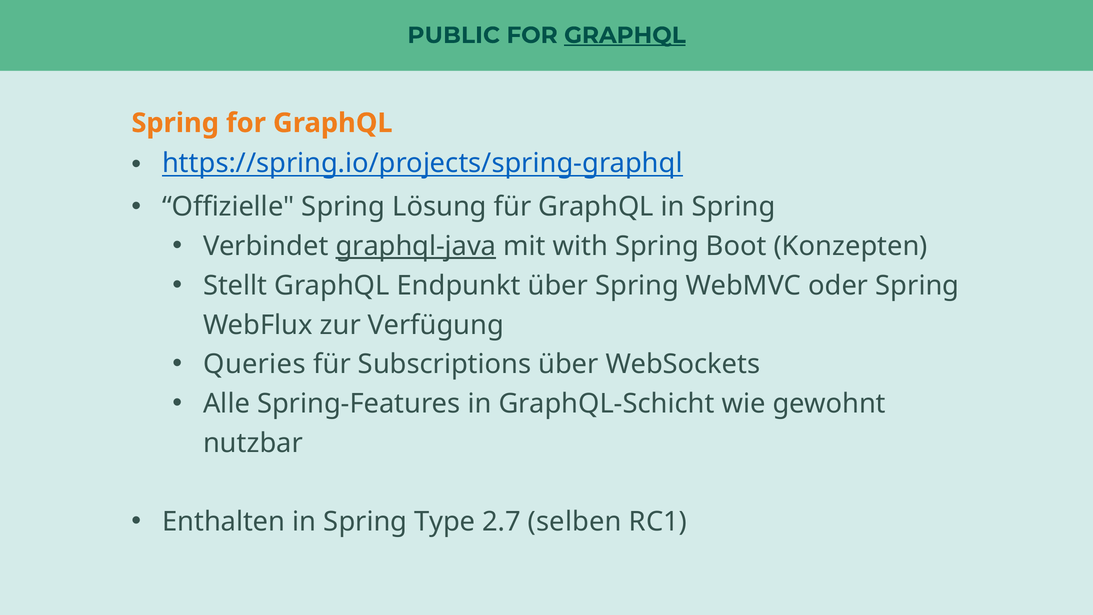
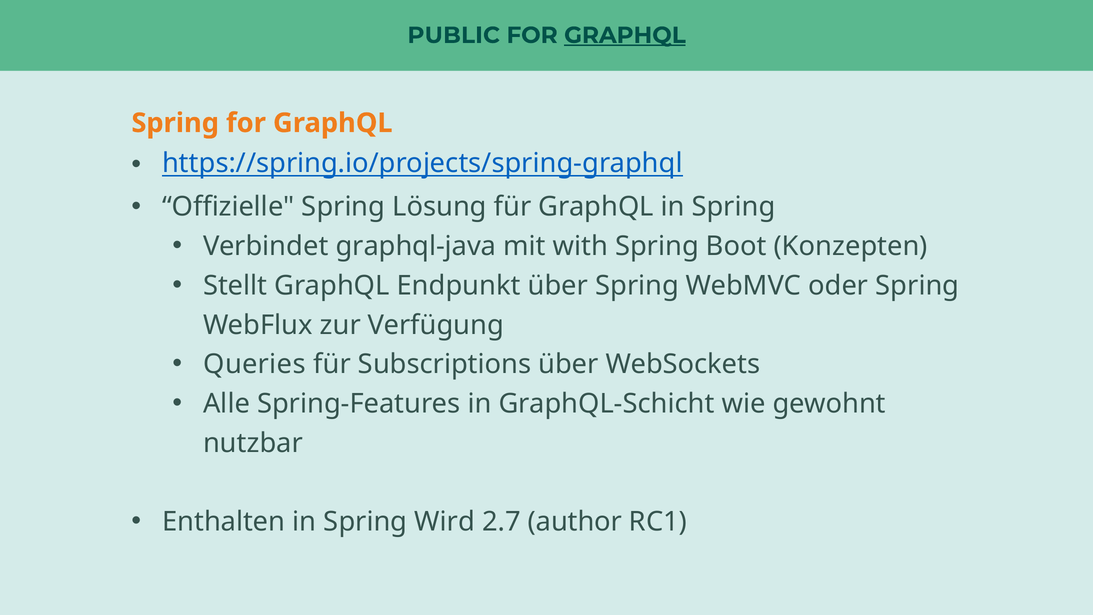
graphql-java underline: present -> none
Type: Type -> Wird
selben: selben -> author
